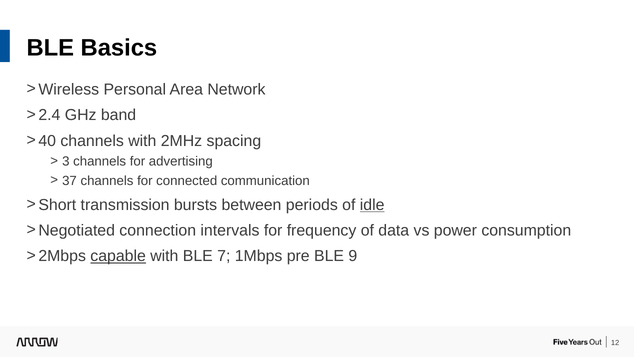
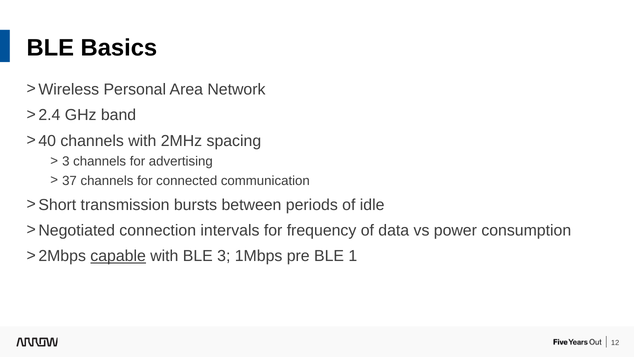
idle underline: present -> none
BLE 7: 7 -> 3
9: 9 -> 1
